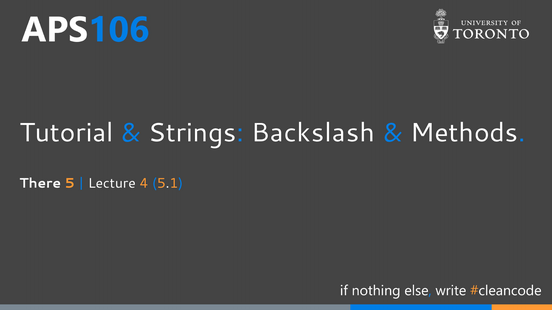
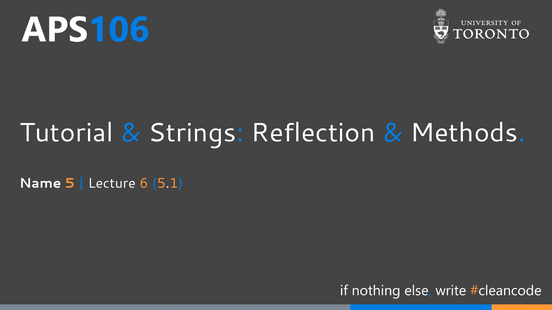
Backslash: Backslash -> Reflection
There: There -> Name
4: 4 -> 6
